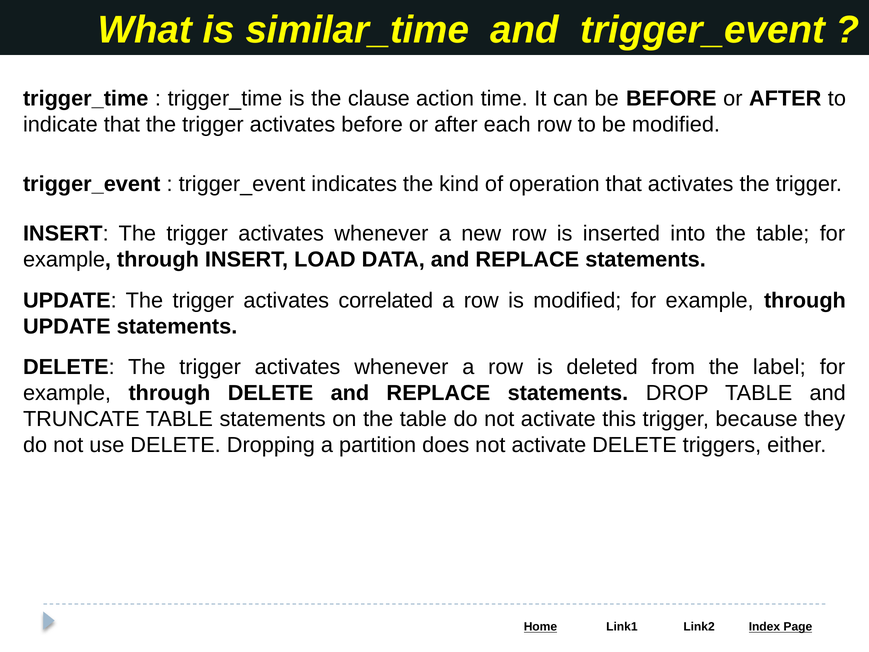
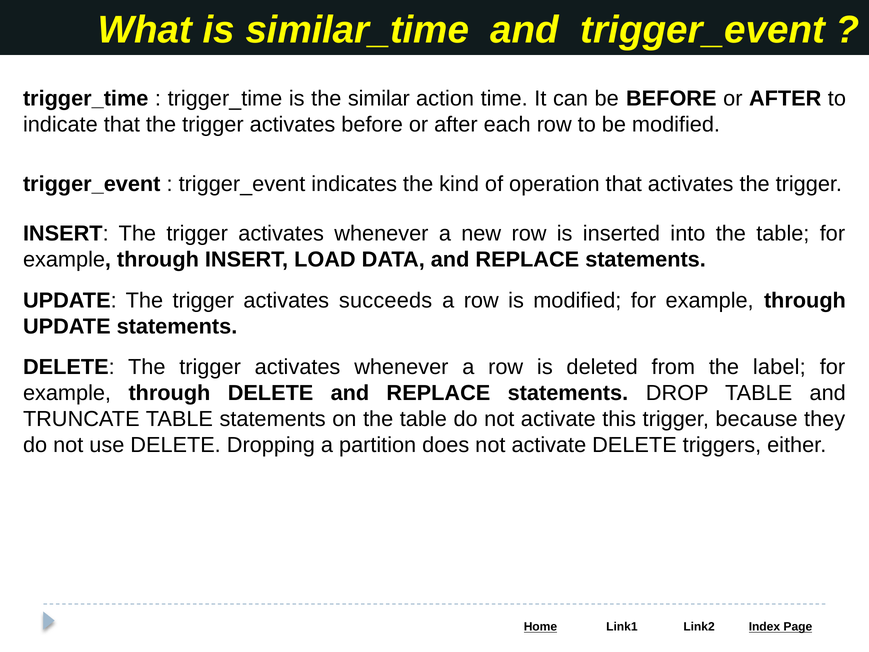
clause: clause -> similar
correlated: correlated -> succeeds
